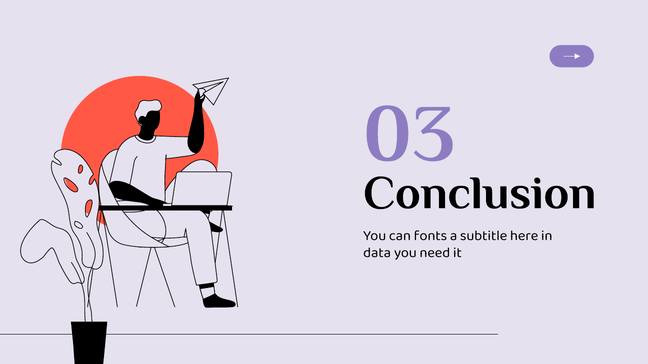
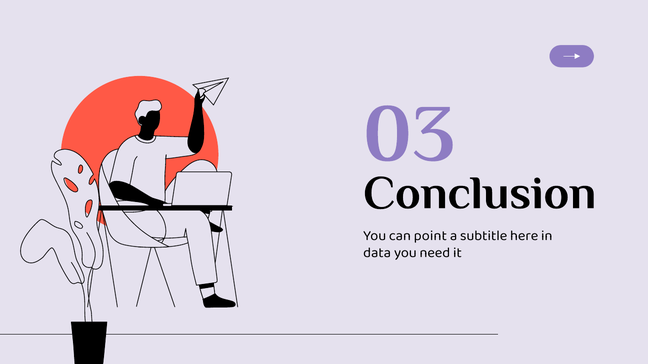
fonts: fonts -> point
